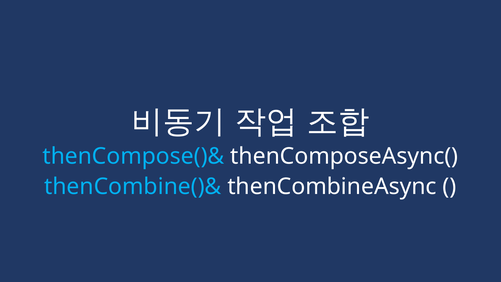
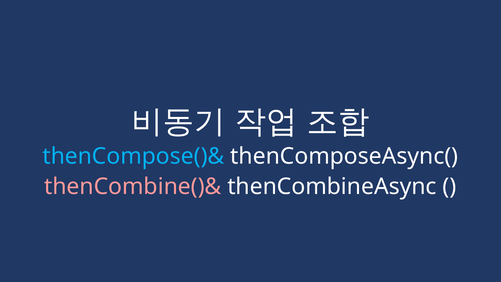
thenCombine()& colour: light blue -> pink
